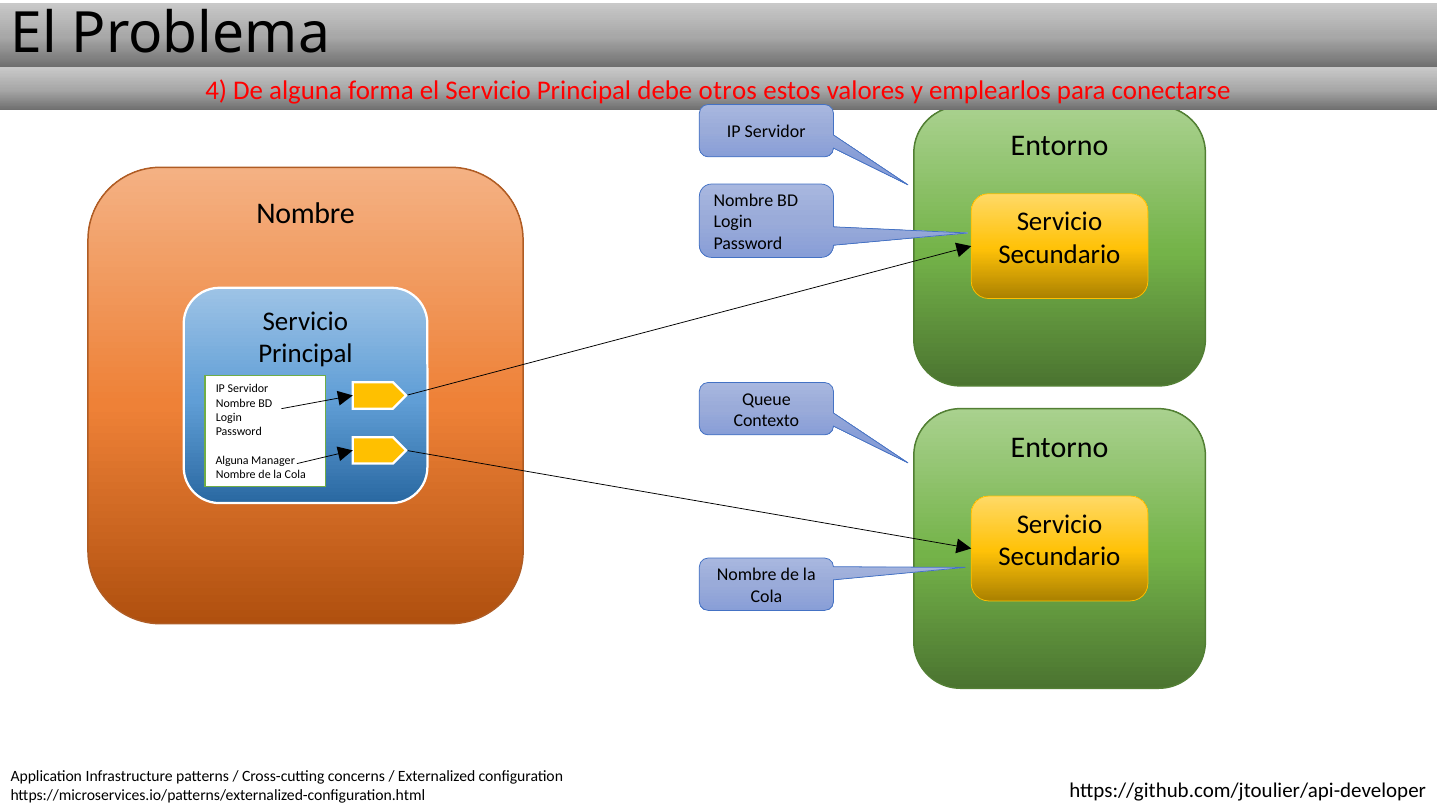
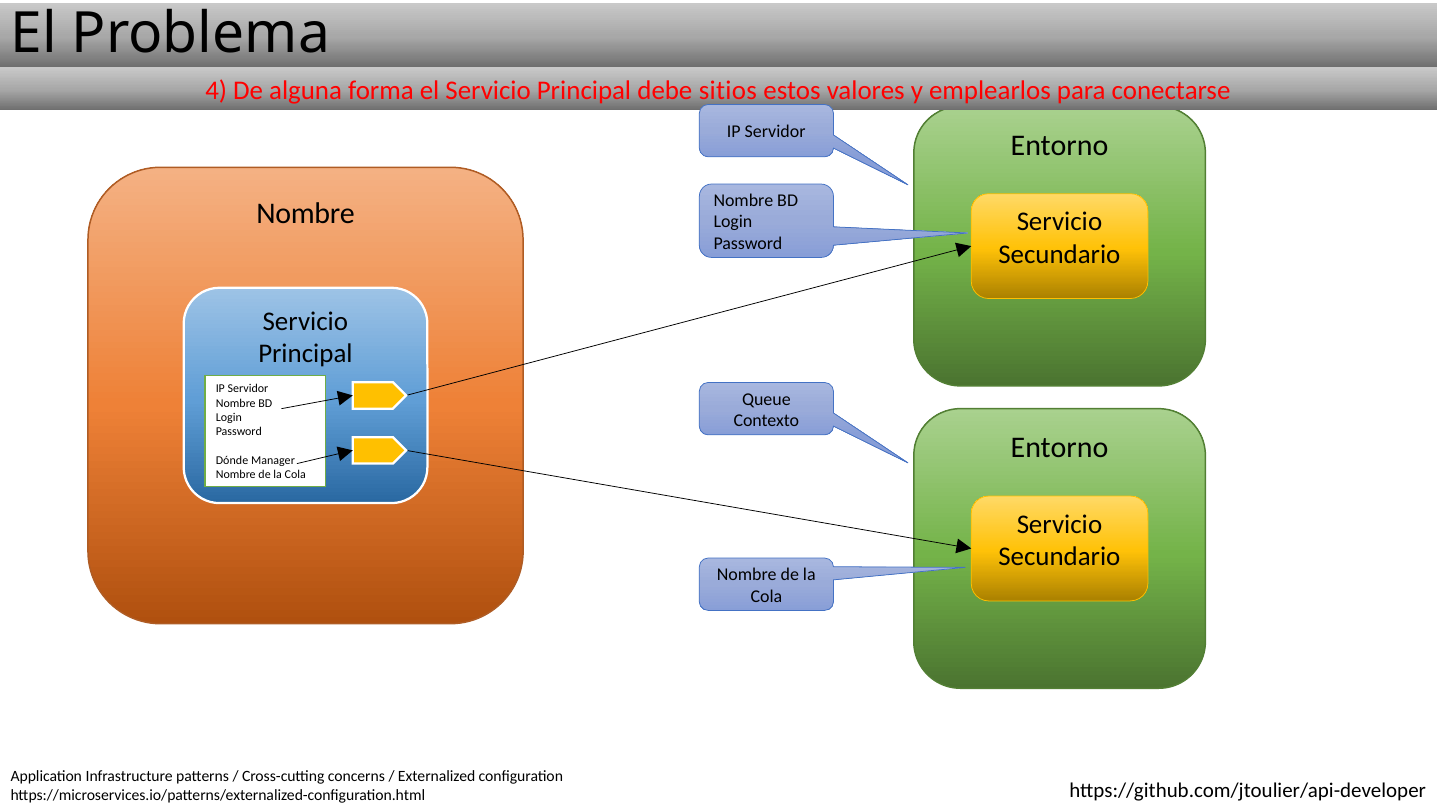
otros: otros -> sitios
Alguna at (232, 461): Alguna -> Dónde
